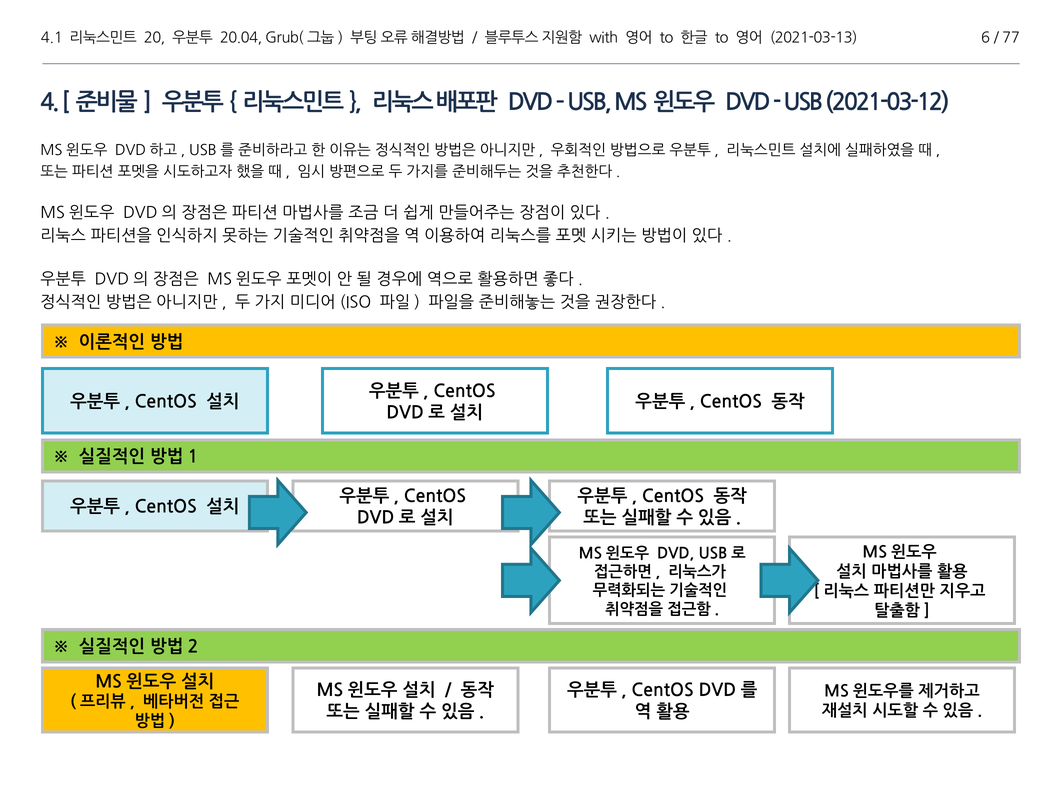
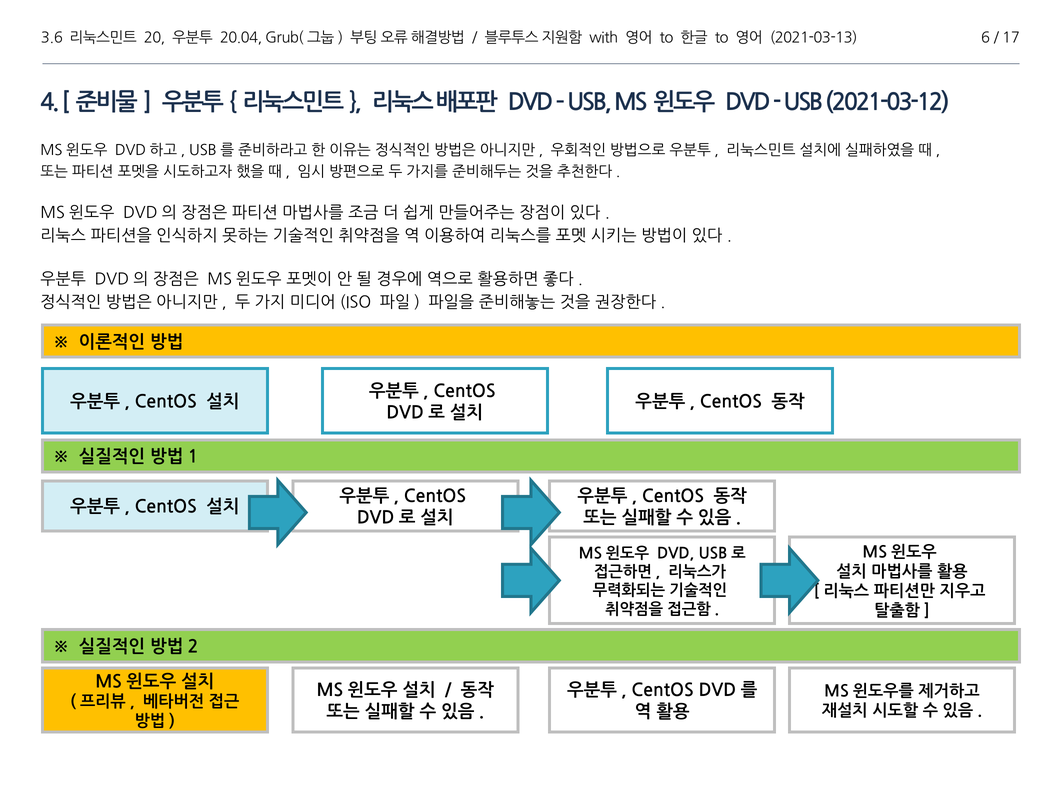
4.1: 4.1 -> 3.6
77: 77 -> 17
